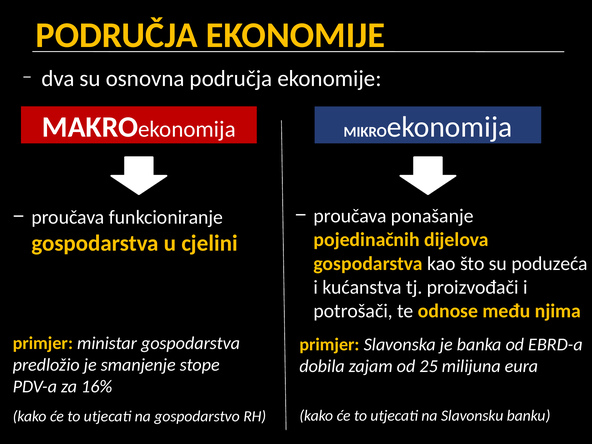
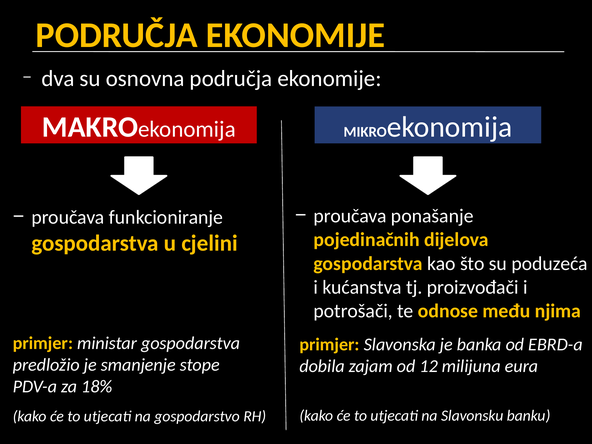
25: 25 -> 12
16%: 16% -> 18%
